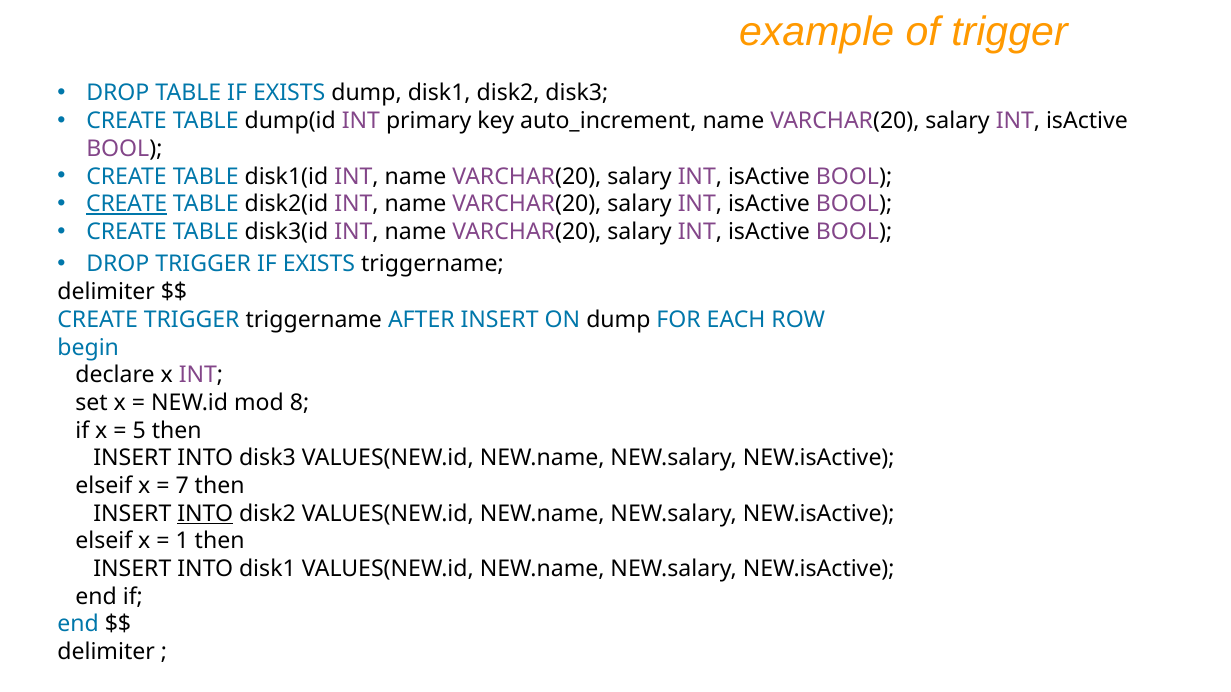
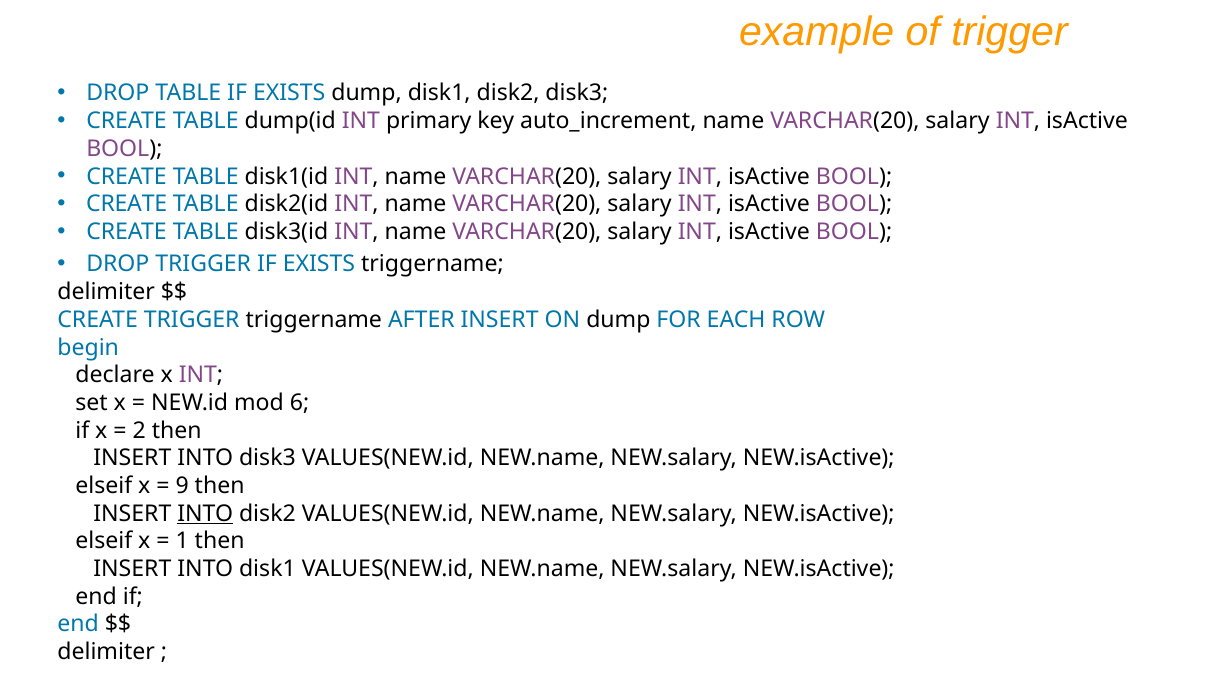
CREATE at (127, 204) underline: present -> none
8: 8 -> 6
5: 5 -> 2
7: 7 -> 9
